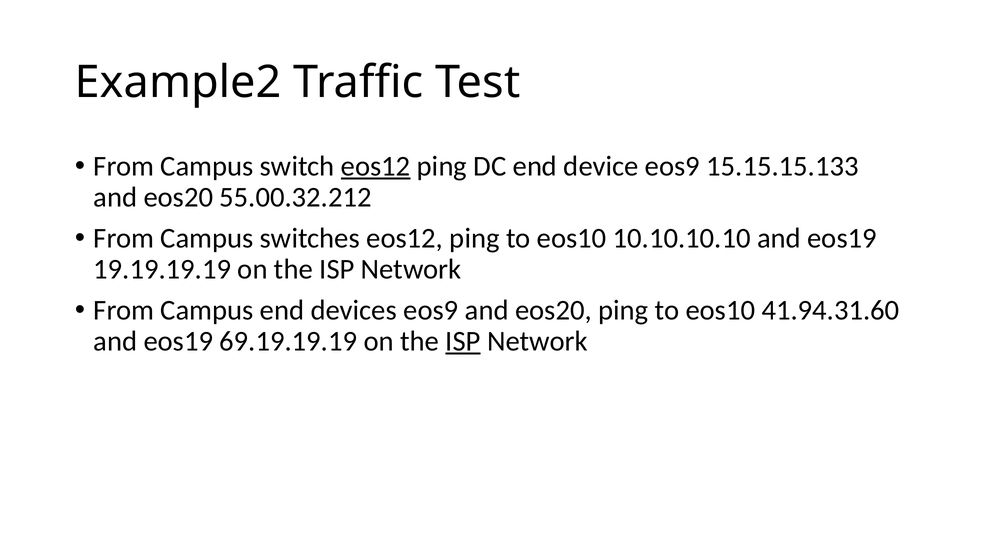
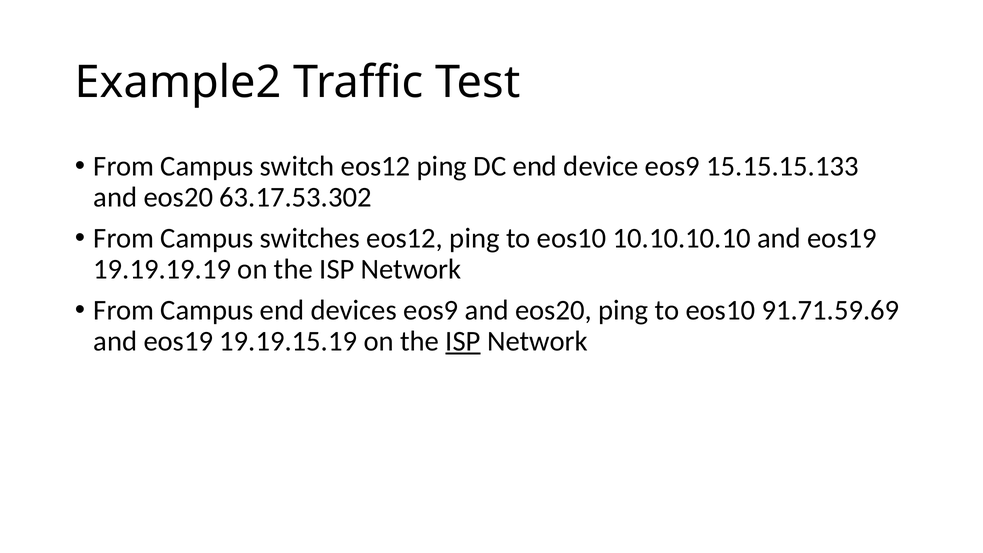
eos12 at (376, 166) underline: present -> none
55.00.32.212: 55.00.32.212 -> 63.17.53.302
41.94.31.60: 41.94.31.60 -> 91.71.59.69
69.19.19.19: 69.19.19.19 -> 19.19.15.19
